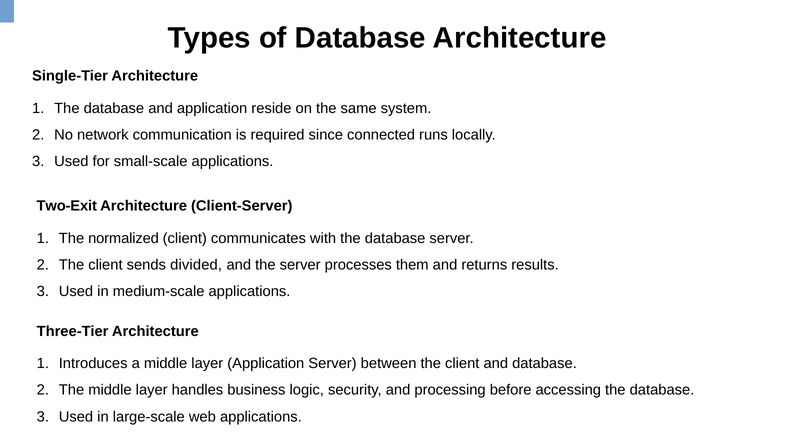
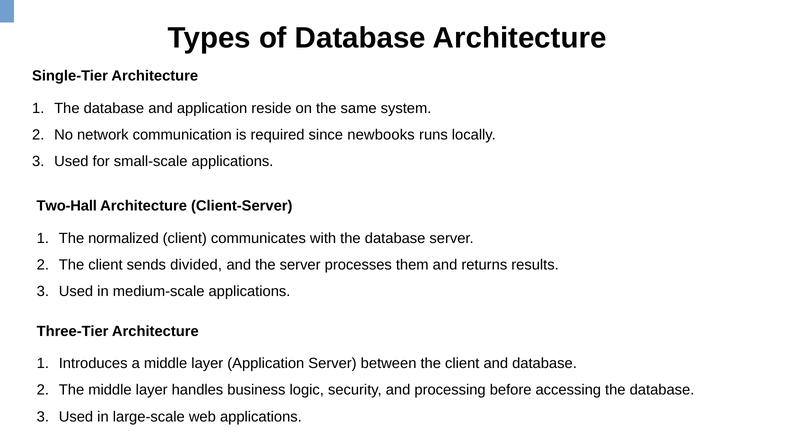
connected: connected -> newbooks
Two-Exit: Two-Exit -> Two-Hall
